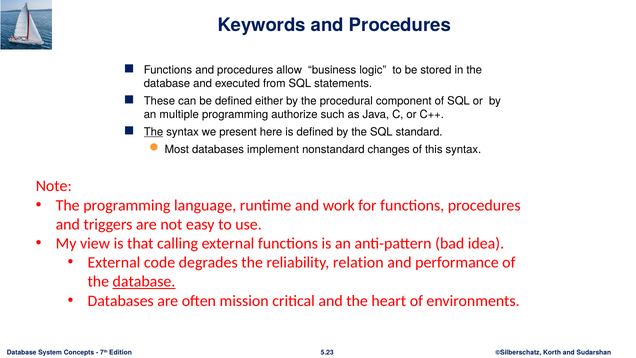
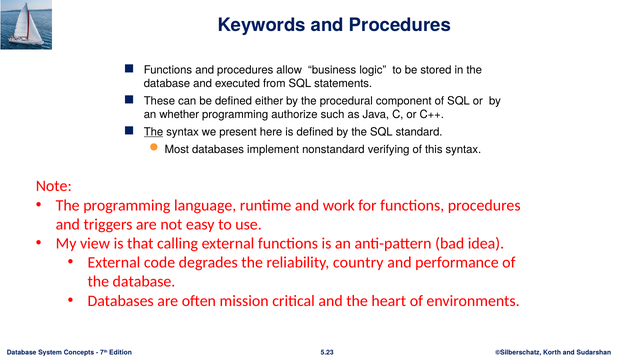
multiple: multiple -> whether
changes: changes -> verifying
relation: relation -> country
database at (144, 281) underline: present -> none
